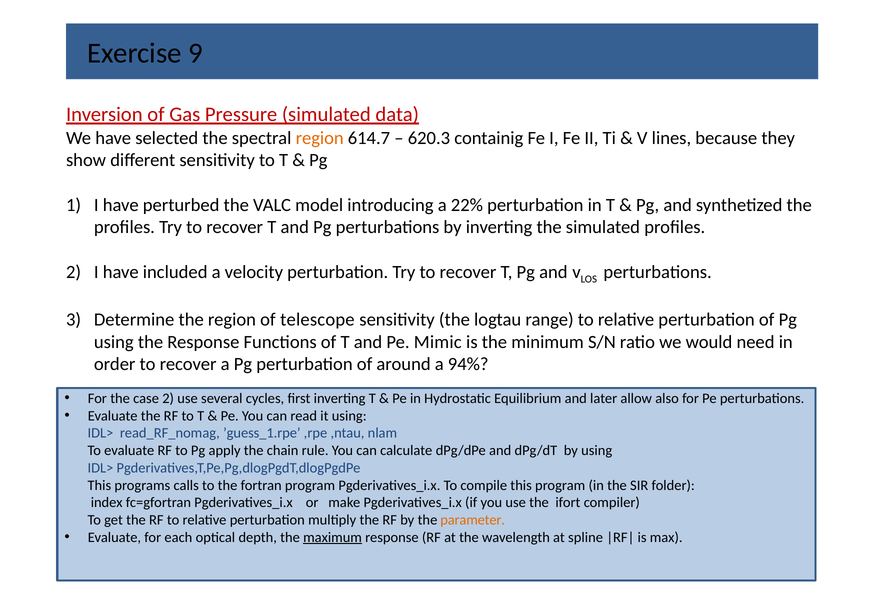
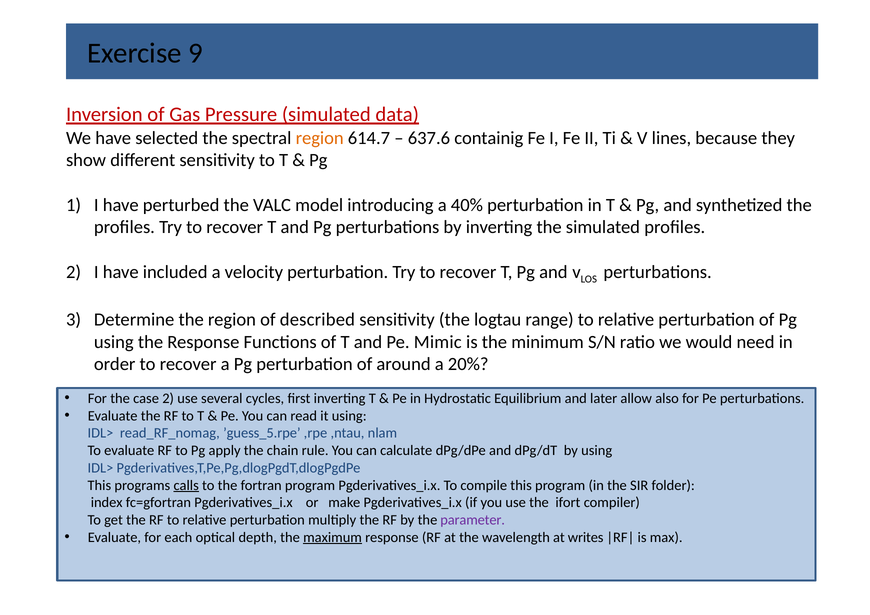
620.3: 620.3 -> 637.6
22%: 22% -> 40%
telescope: telescope -> described
94%: 94% -> 20%
’guess_1.rpe: ’guess_1.rpe -> ’guess_5.rpe
calls underline: none -> present
parameter colour: orange -> purple
spline: spline -> writes
